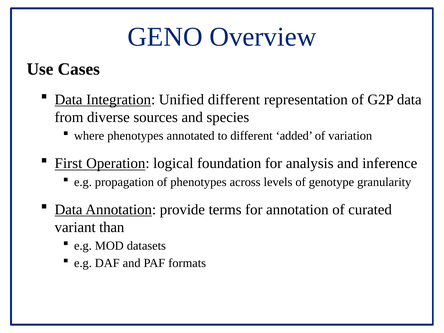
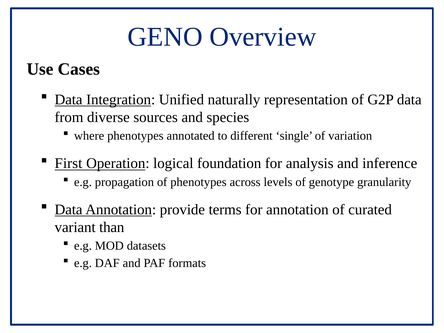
Unified different: different -> naturally
added: added -> single
